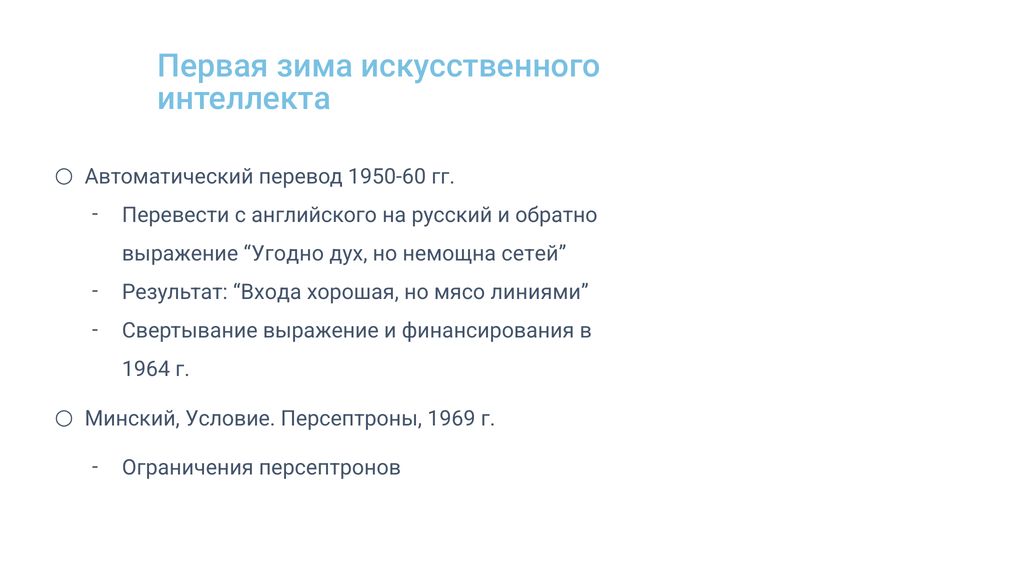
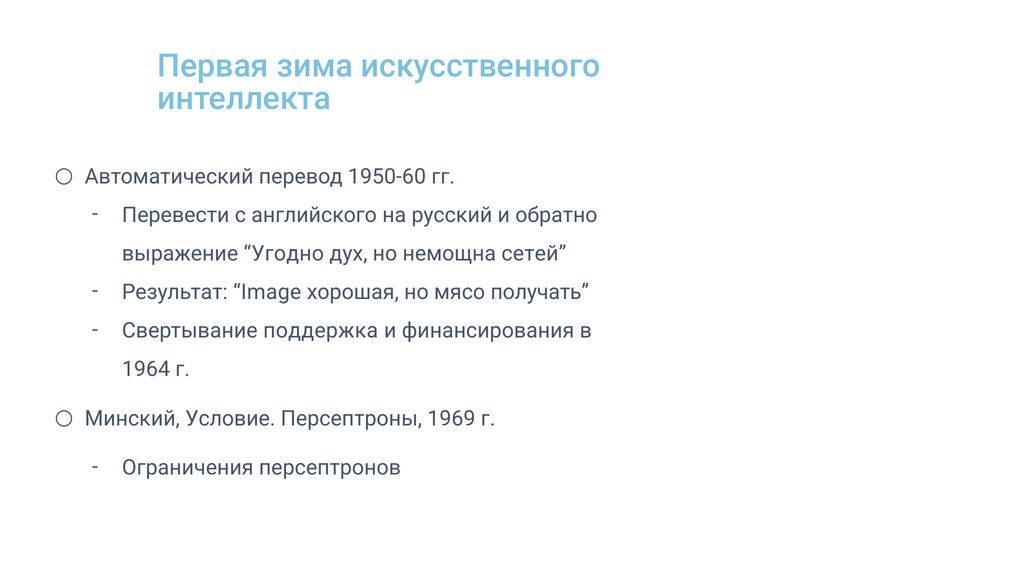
Входа: Входа -> Image
линиями: линиями -> получать
Свертывание выражение: выражение -> поддержка
